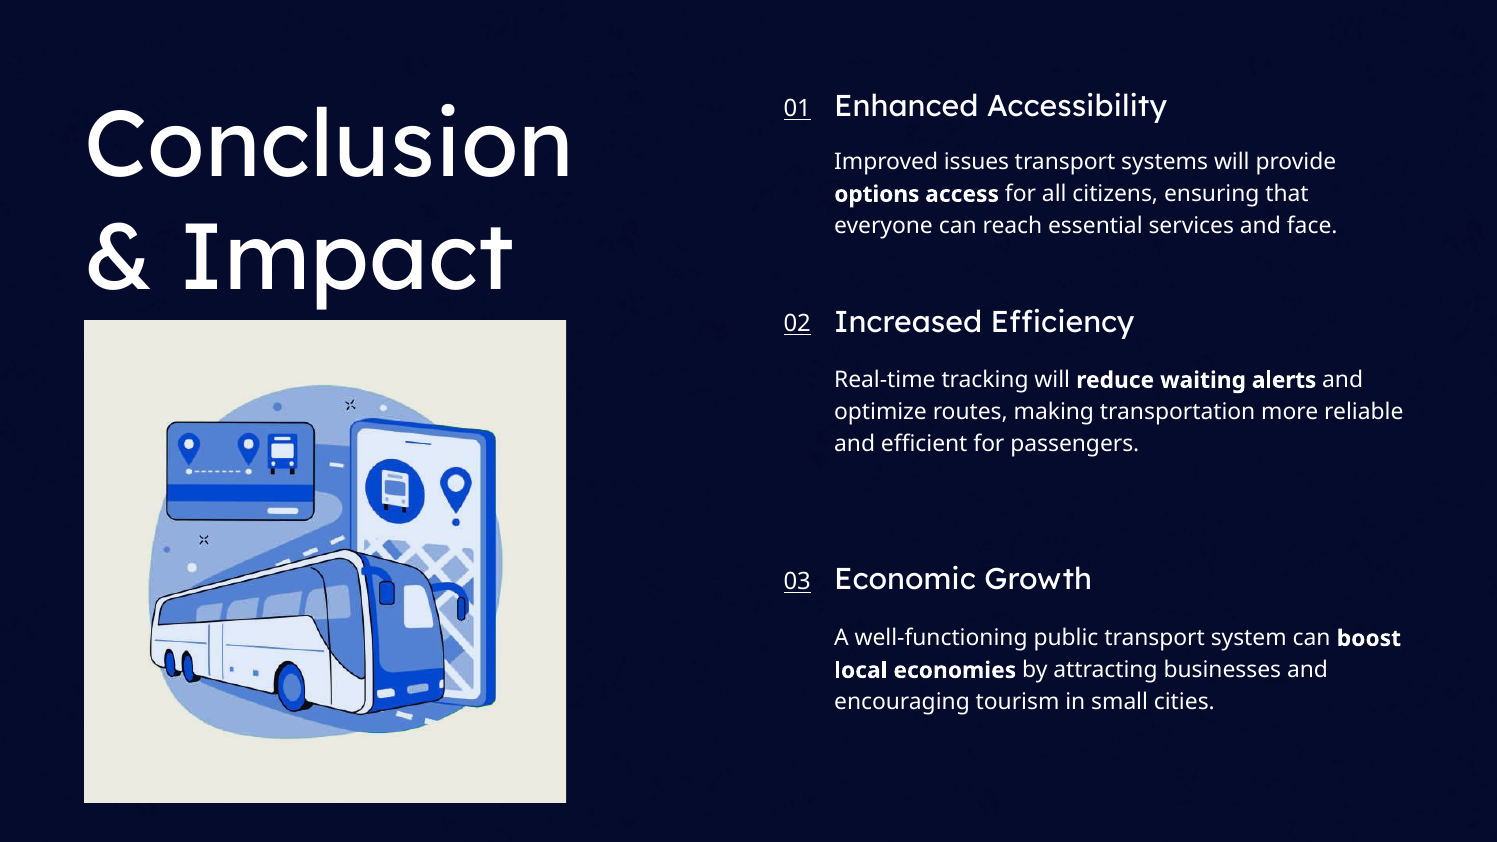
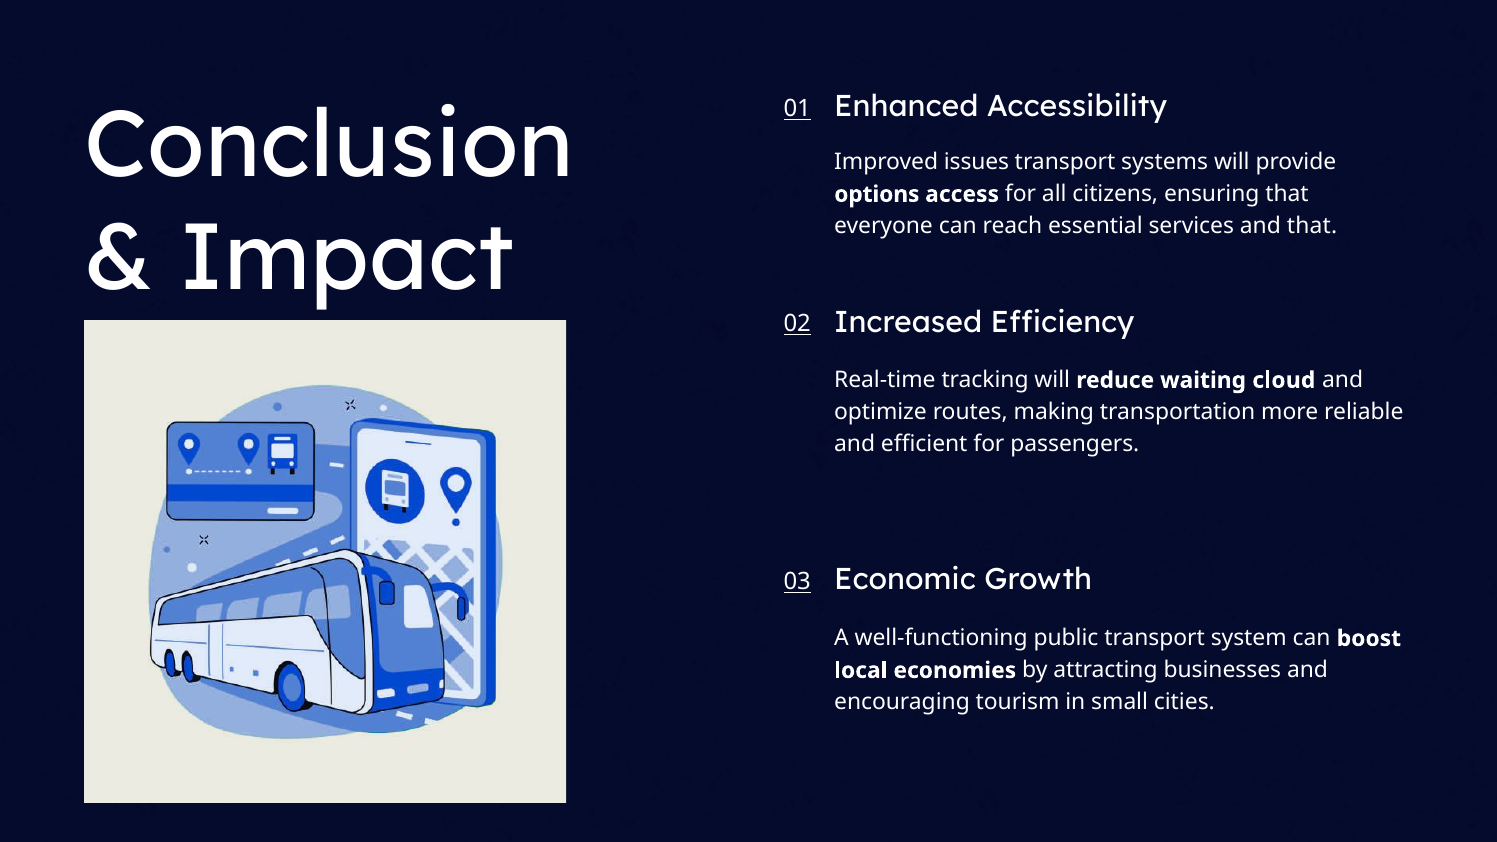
and face: face -> that
alerts: alerts -> cloud
